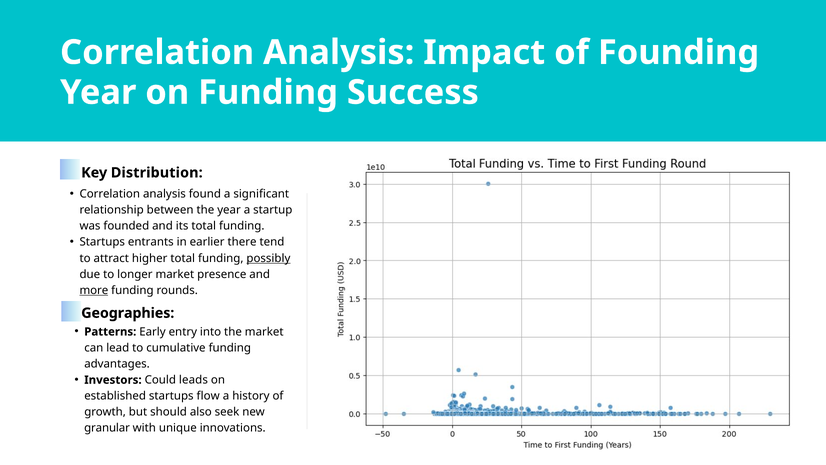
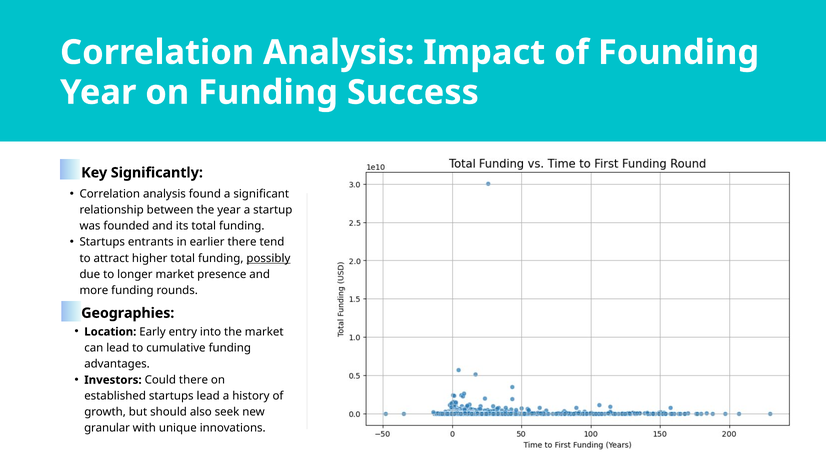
Distribution: Distribution -> Significantly
more underline: present -> none
Patterns: Patterns -> Location
Could leads: leads -> there
startups flow: flow -> lead
